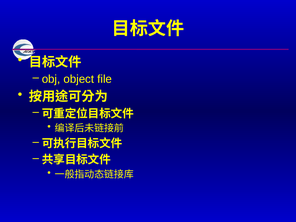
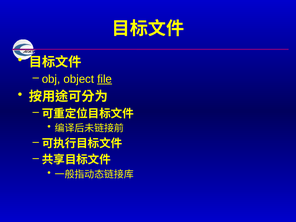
file underline: none -> present
